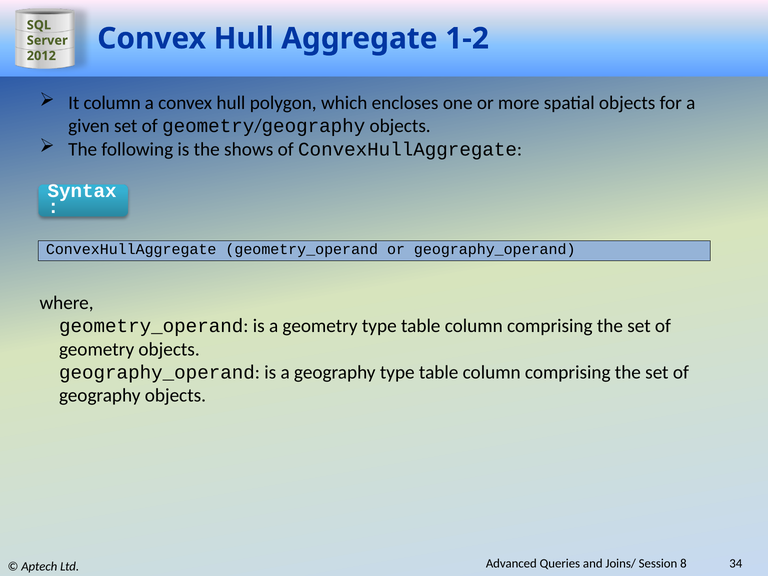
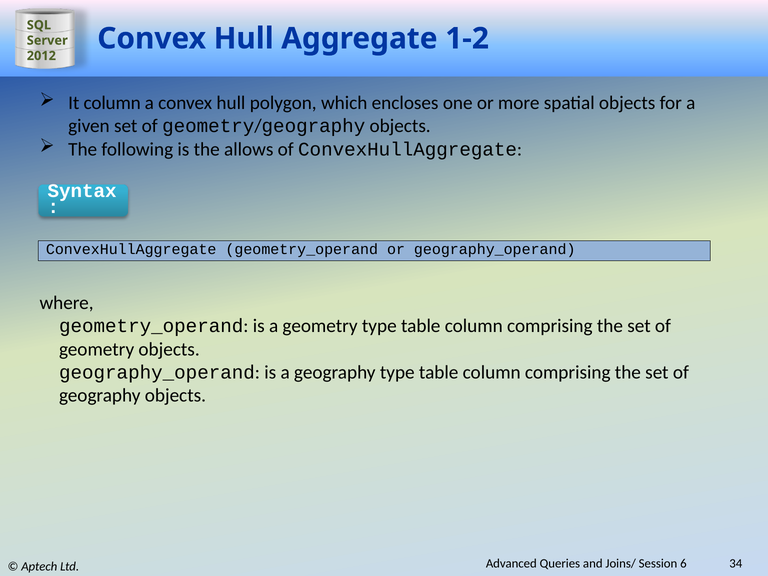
shows: shows -> allows
8: 8 -> 6
